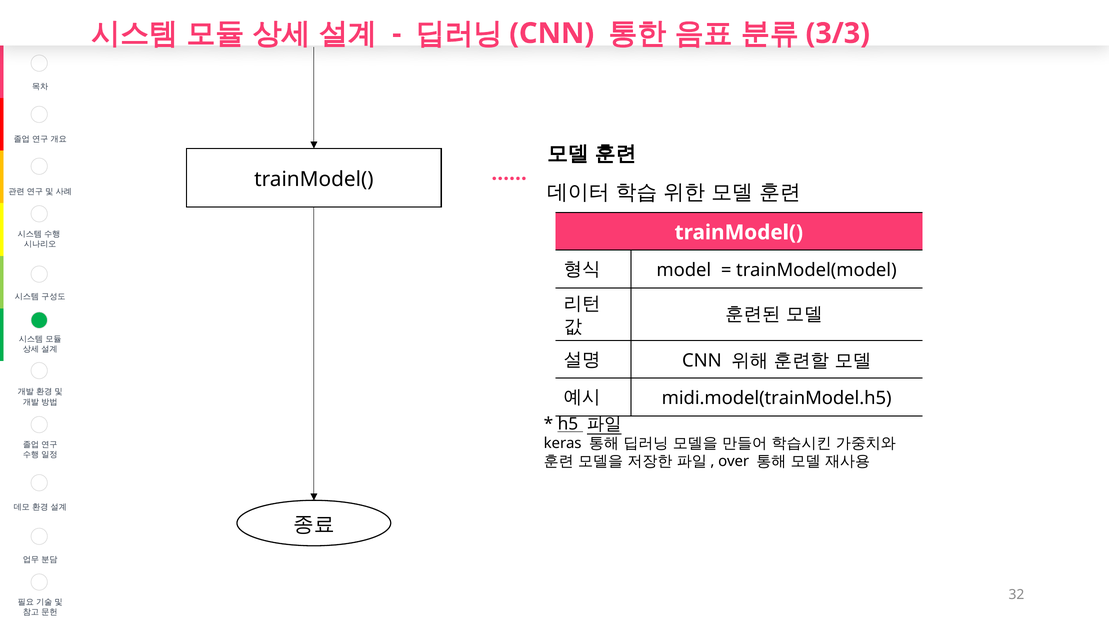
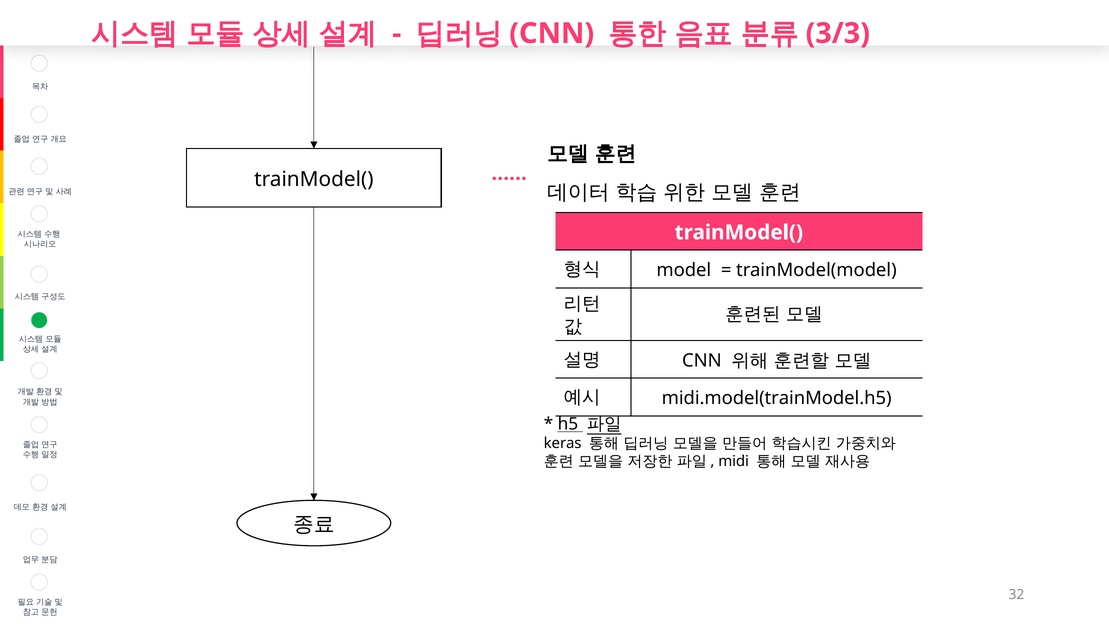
over: over -> midi
